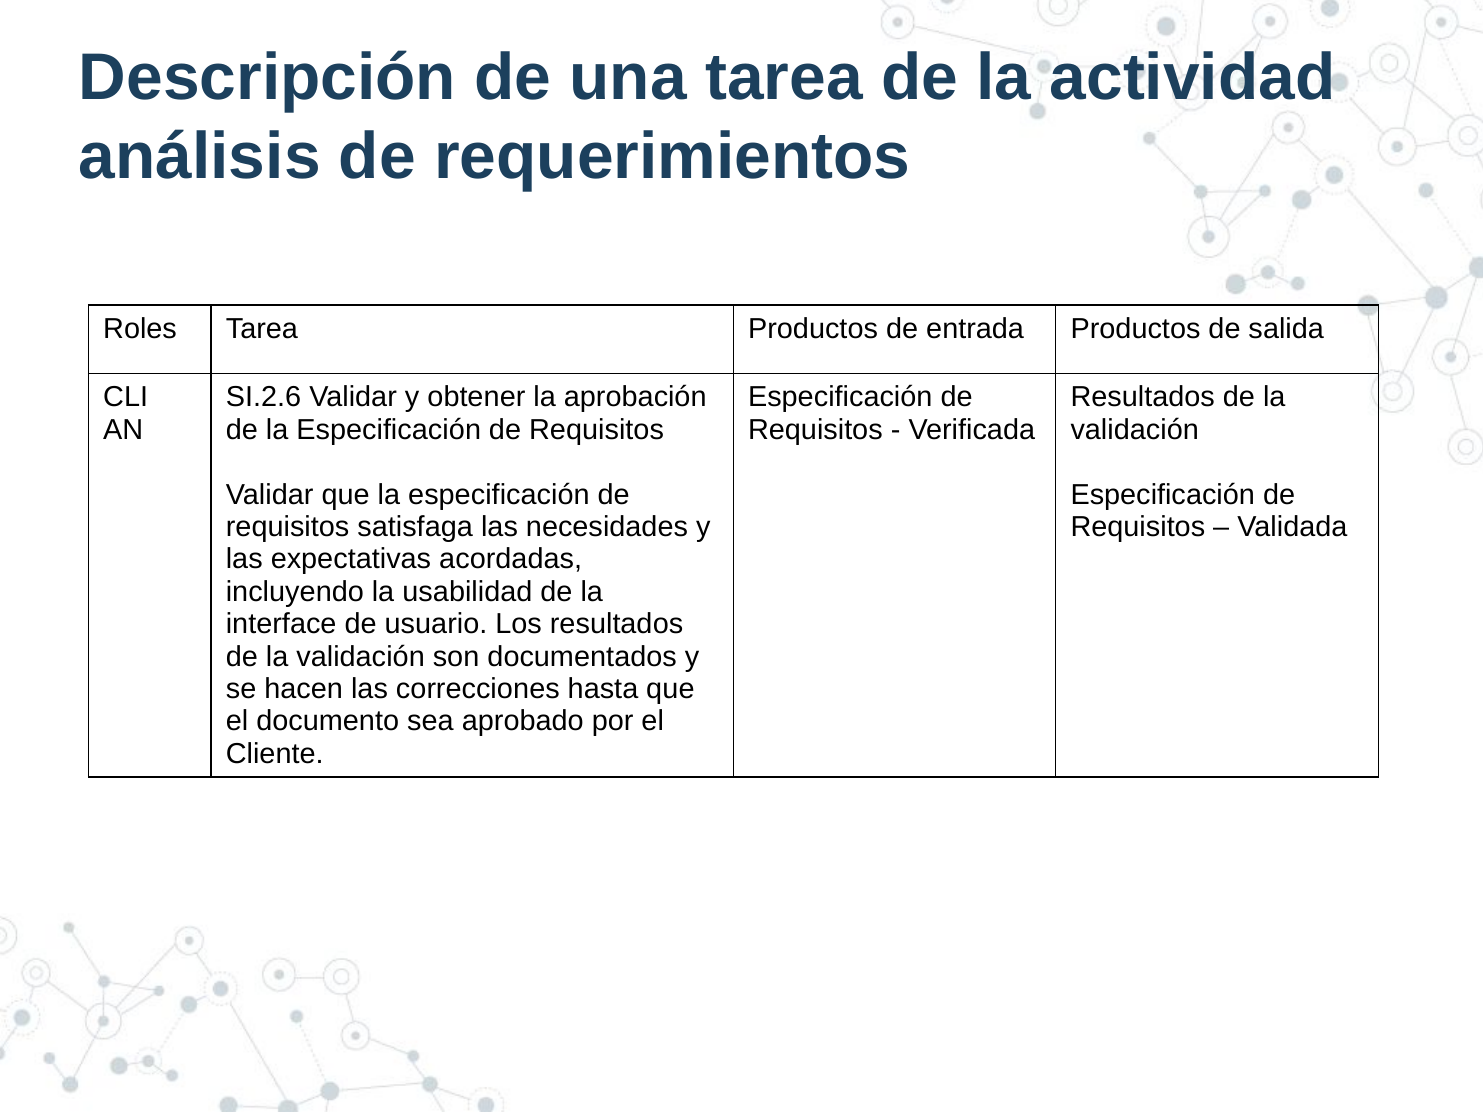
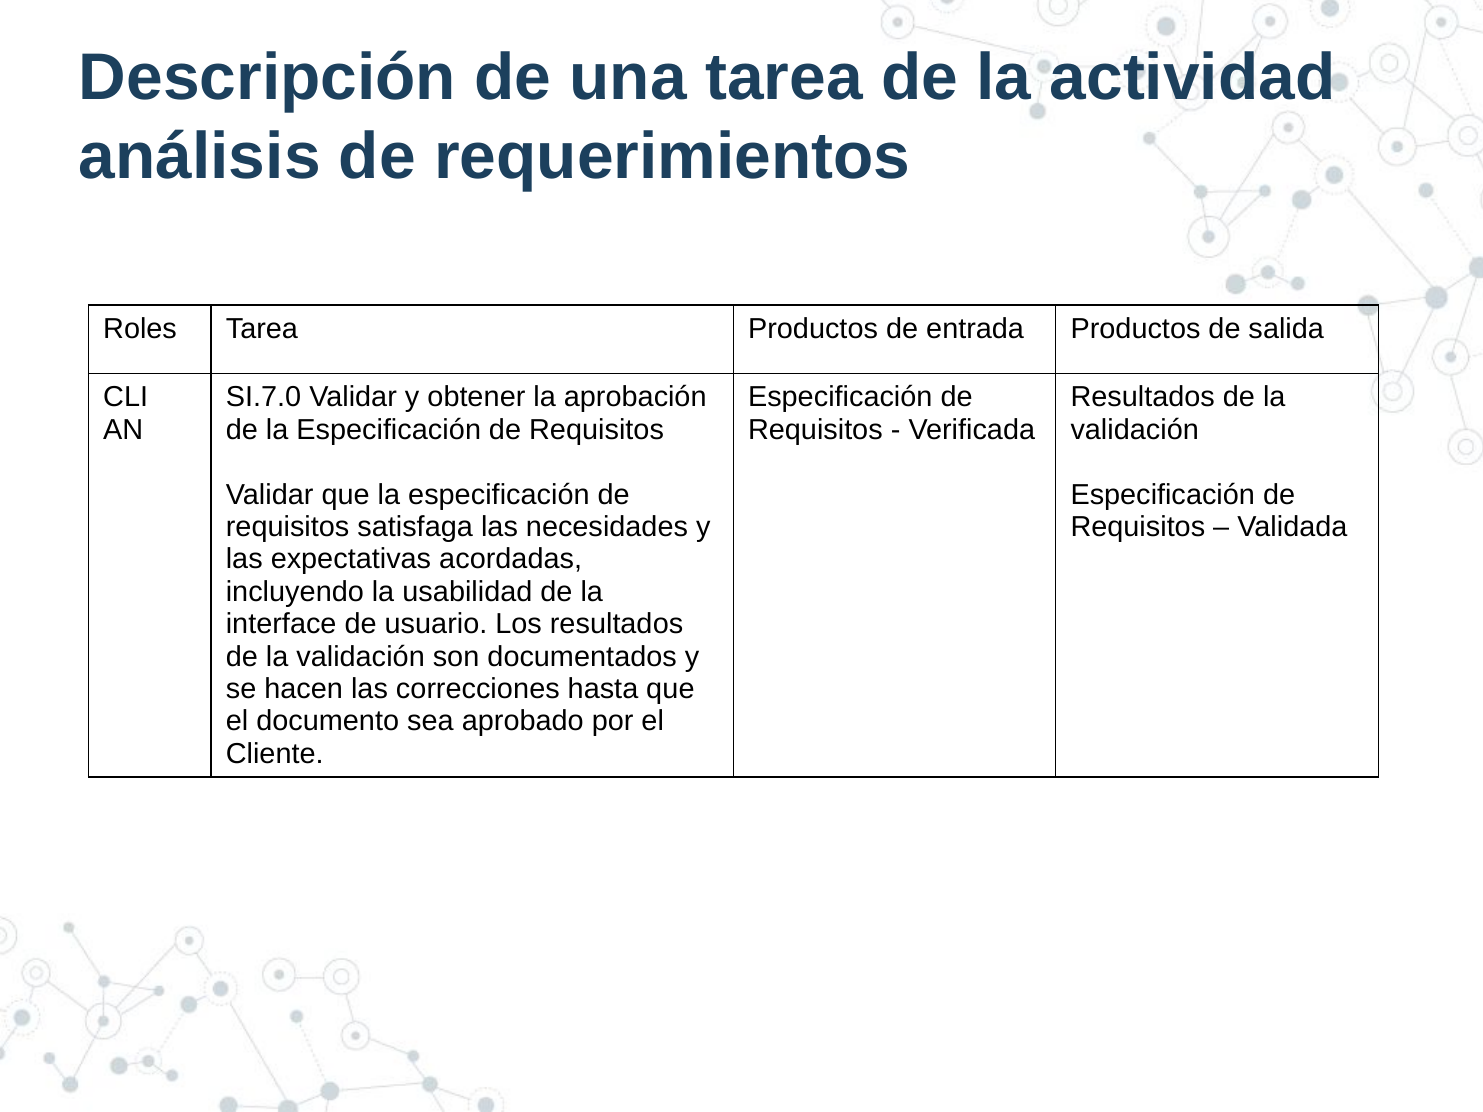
SI.2.6: SI.2.6 -> SI.7.0
